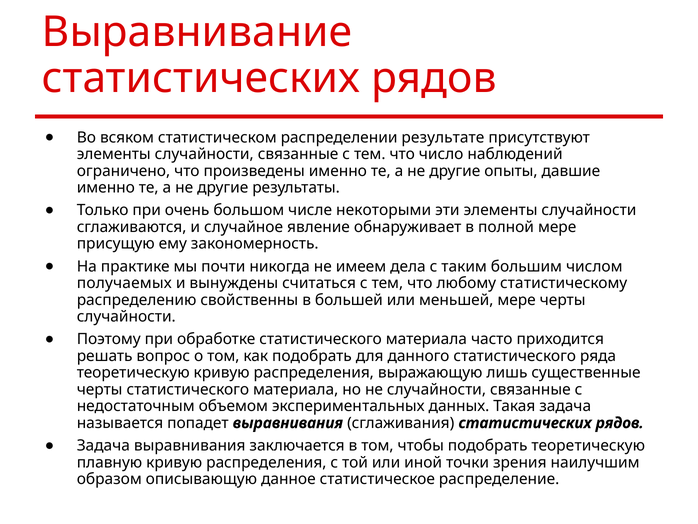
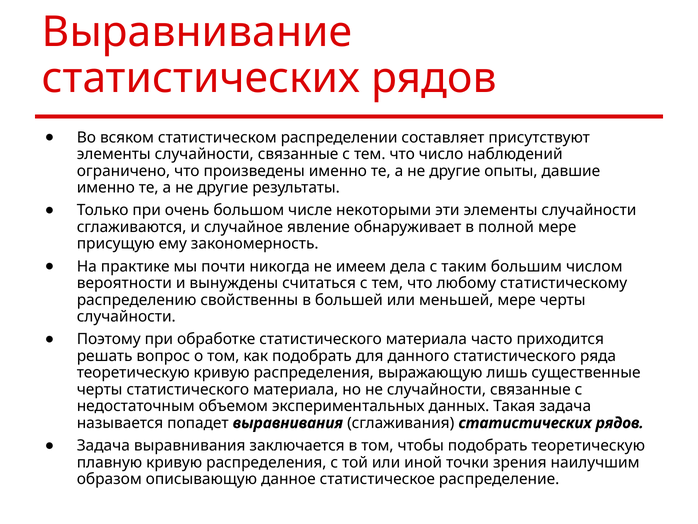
результате: результате -> составляет
получаемых: получаемых -> вероятности
